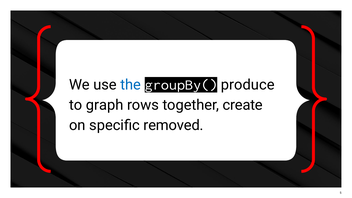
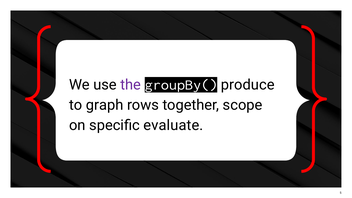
the colour: blue -> purple
create: create -> scope
removed: removed -> evaluate
